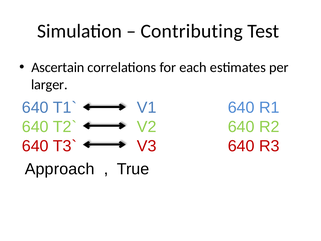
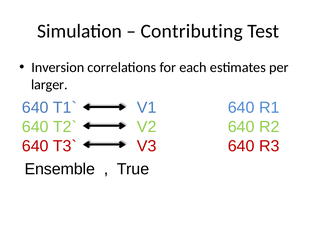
Ascertain: Ascertain -> Inversion
Approach: Approach -> Ensemble
